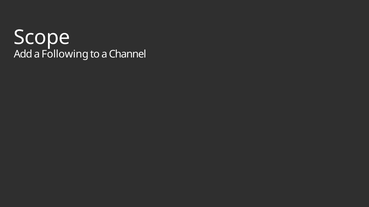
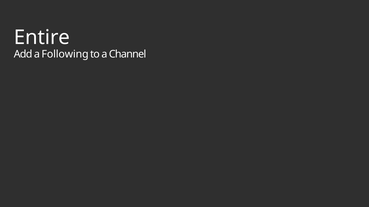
Scope: Scope -> Entire
